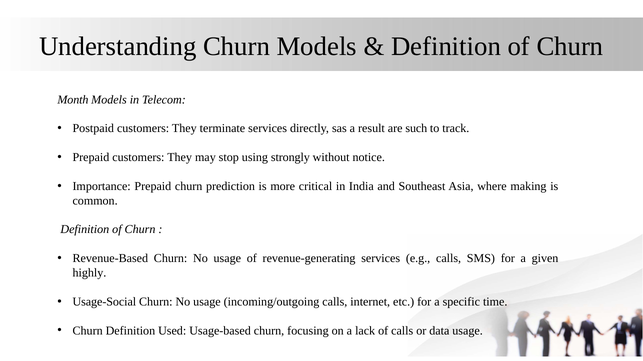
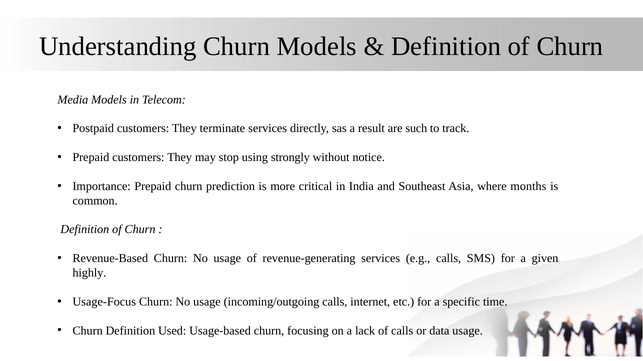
Month: Month -> Media
making: making -> months
Usage-Social: Usage-Social -> Usage-Focus
